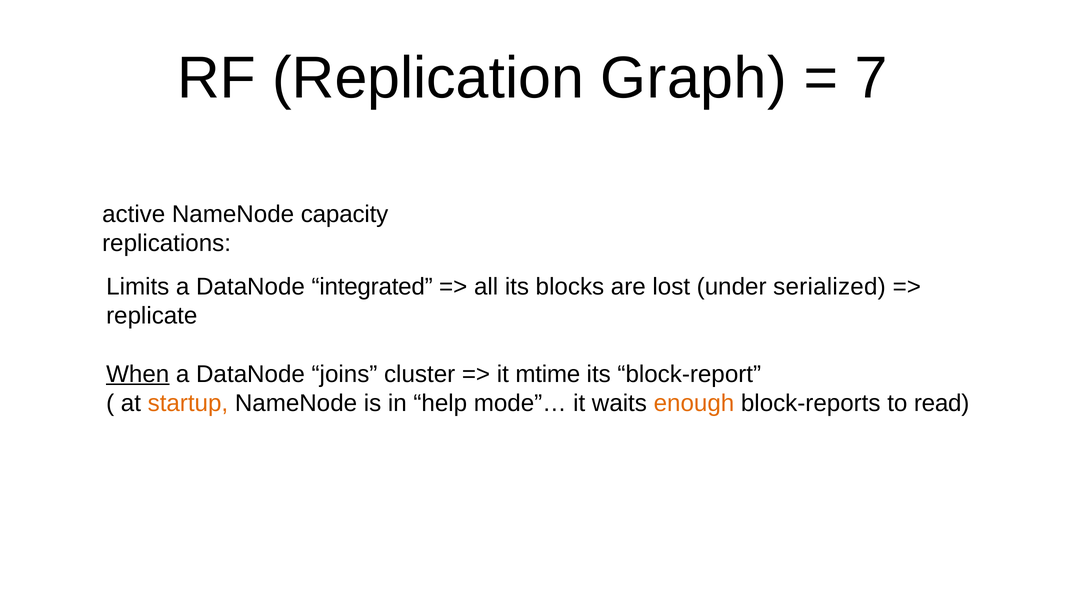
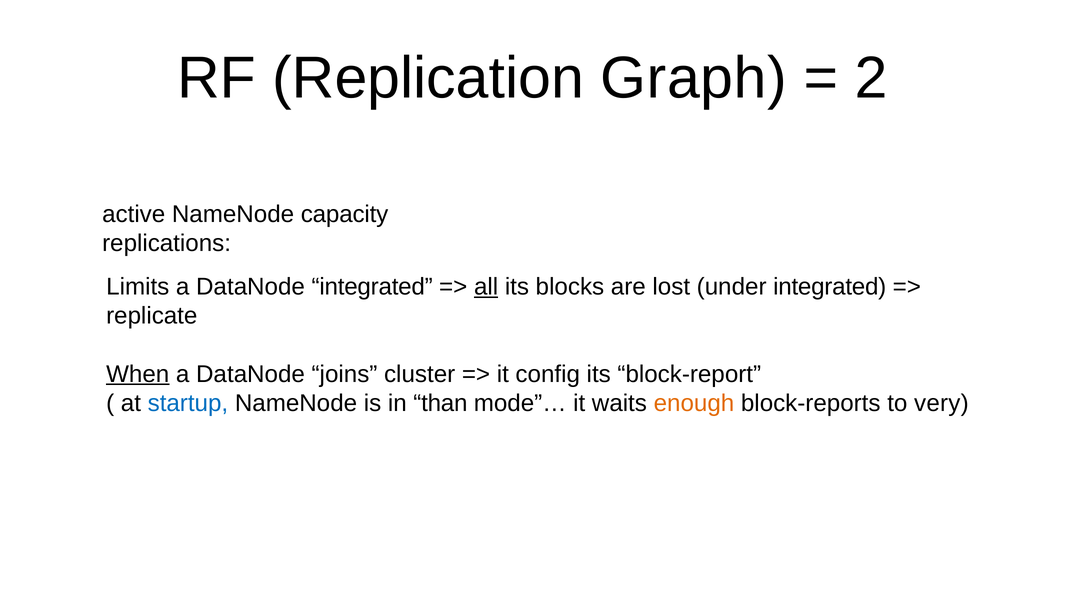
7: 7 -> 2
all underline: none -> present
under serialized: serialized -> integrated
mtime: mtime -> config
startup colour: orange -> blue
help: help -> than
read: read -> very
